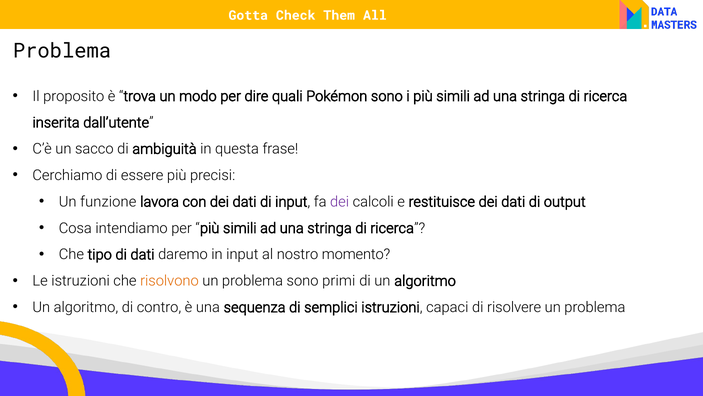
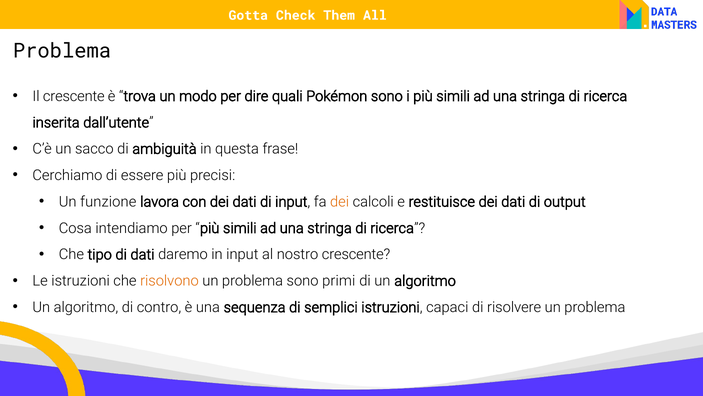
Il proposito: proposito -> crescente
dei at (340, 202) colour: purple -> orange
nostro momento: momento -> crescente
